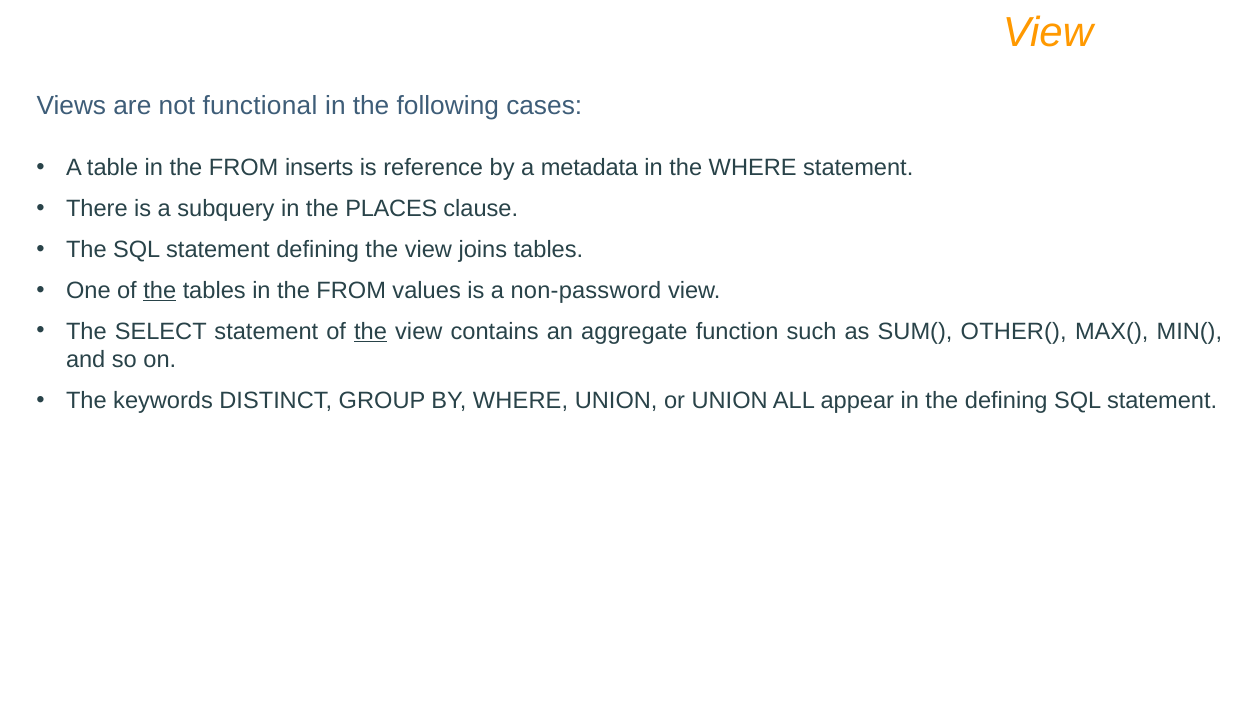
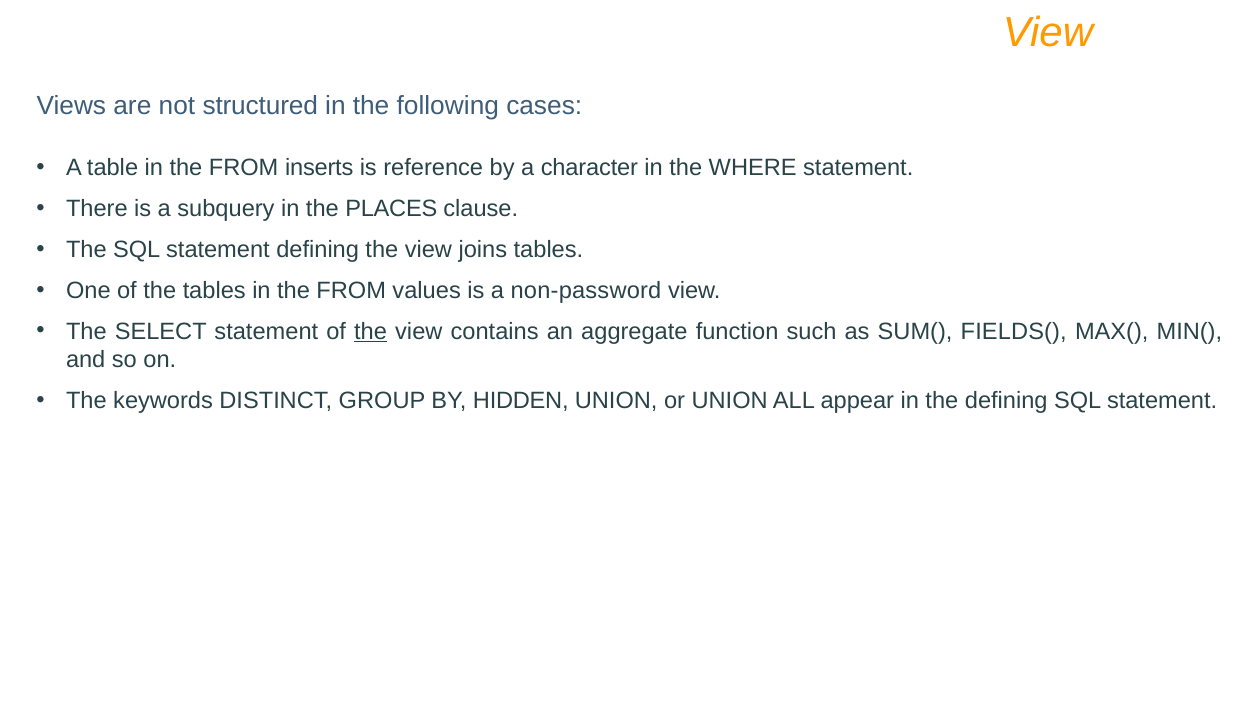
functional: functional -> structured
metadata: metadata -> character
the at (160, 291) underline: present -> none
OTHER(: OTHER( -> FIELDS(
BY WHERE: WHERE -> HIDDEN
